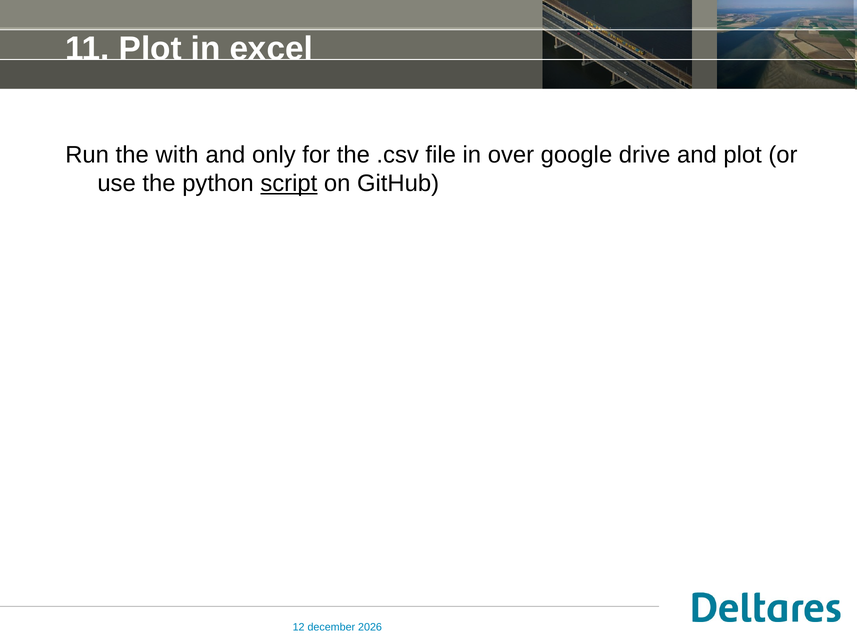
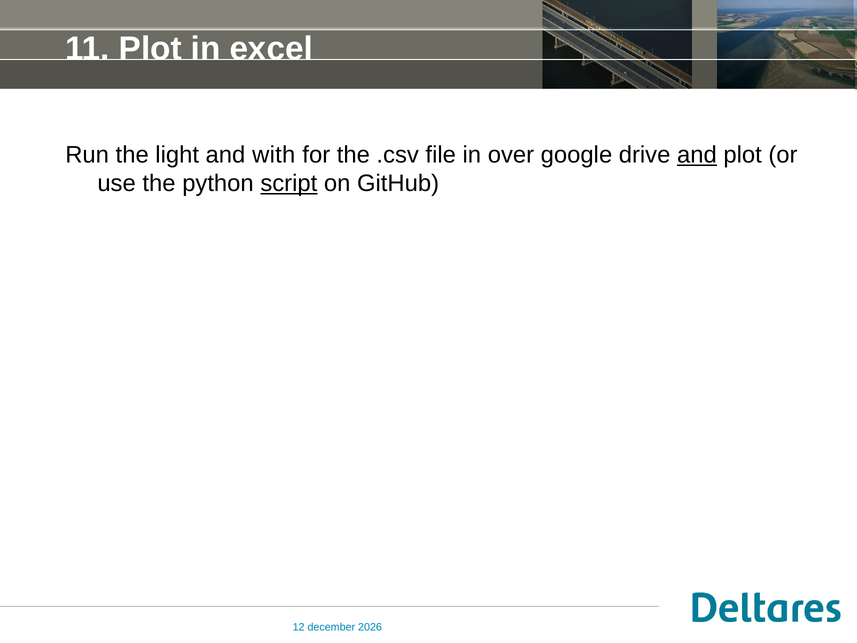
with: with -> light
only: only -> with
and at (697, 155) underline: none -> present
